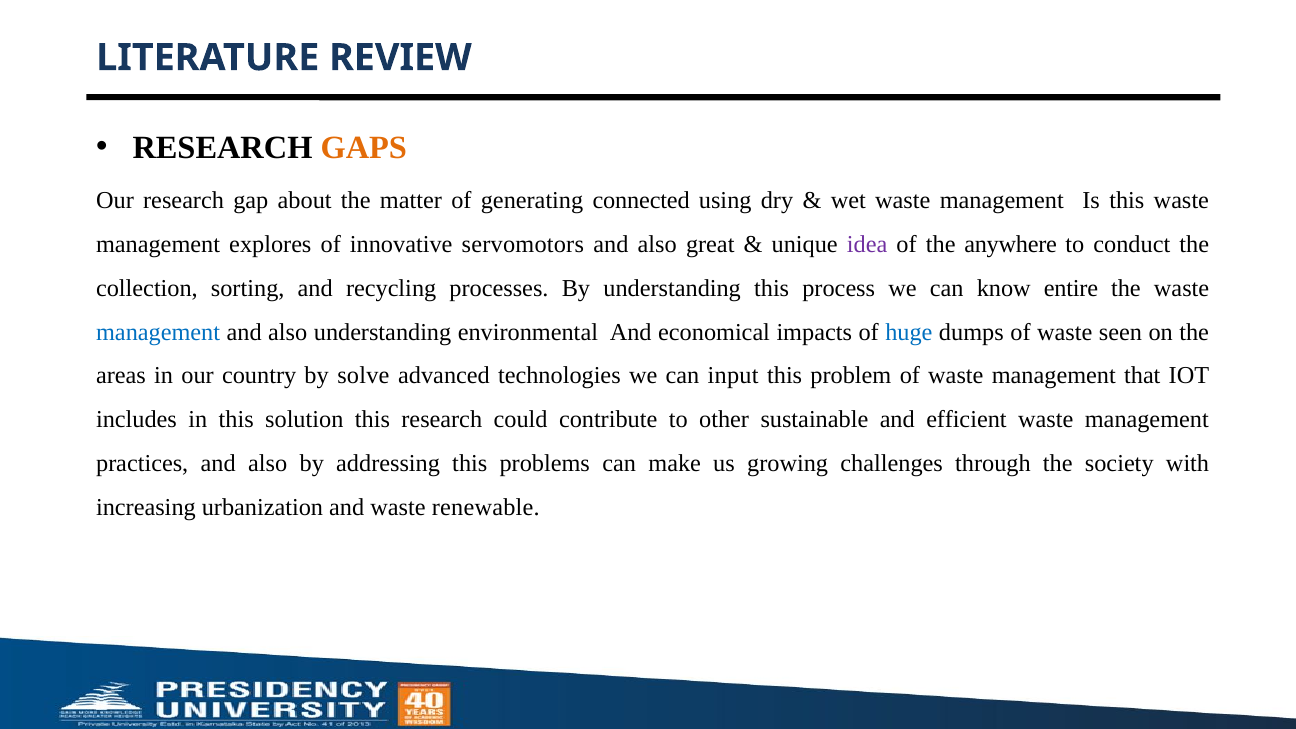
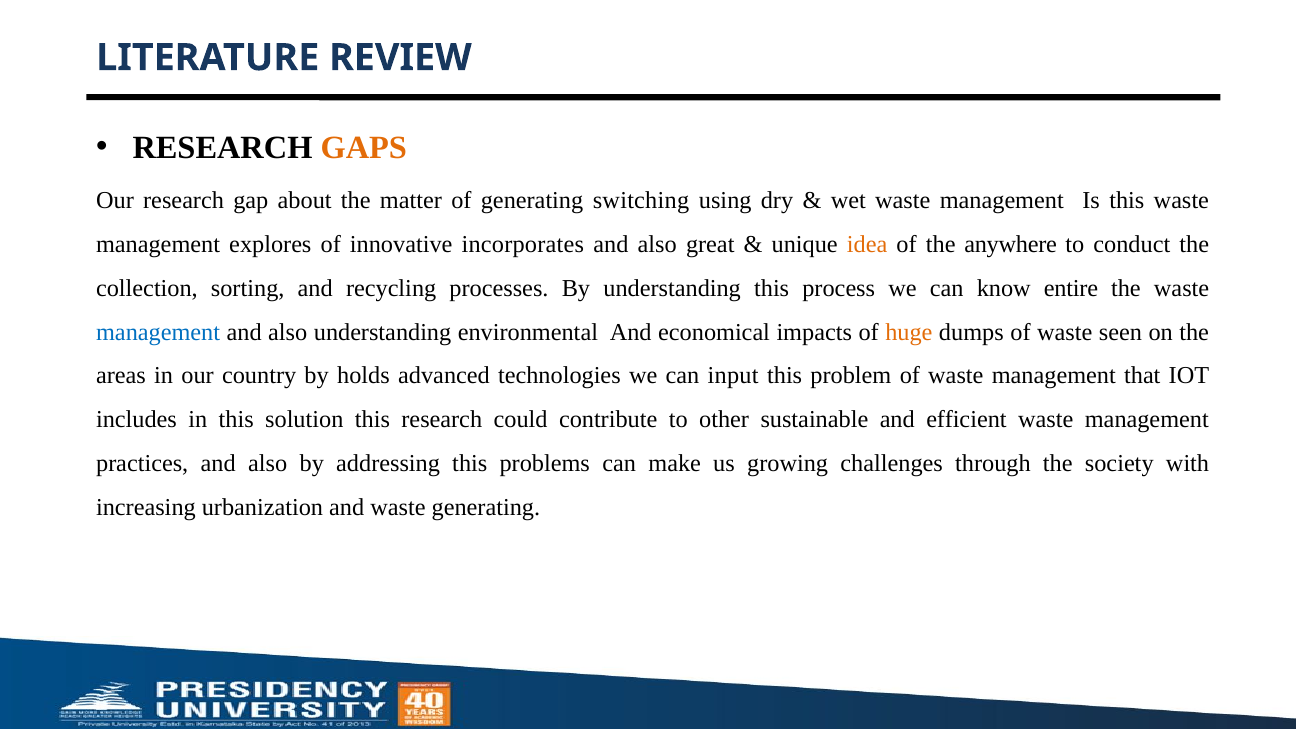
connected: connected -> switching
servomotors: servomotors -> incorporates
idea colour: purple -> orange
huge colour: blue -> orange
solve: solve -> holds
waste renewable: renewable -> generating
